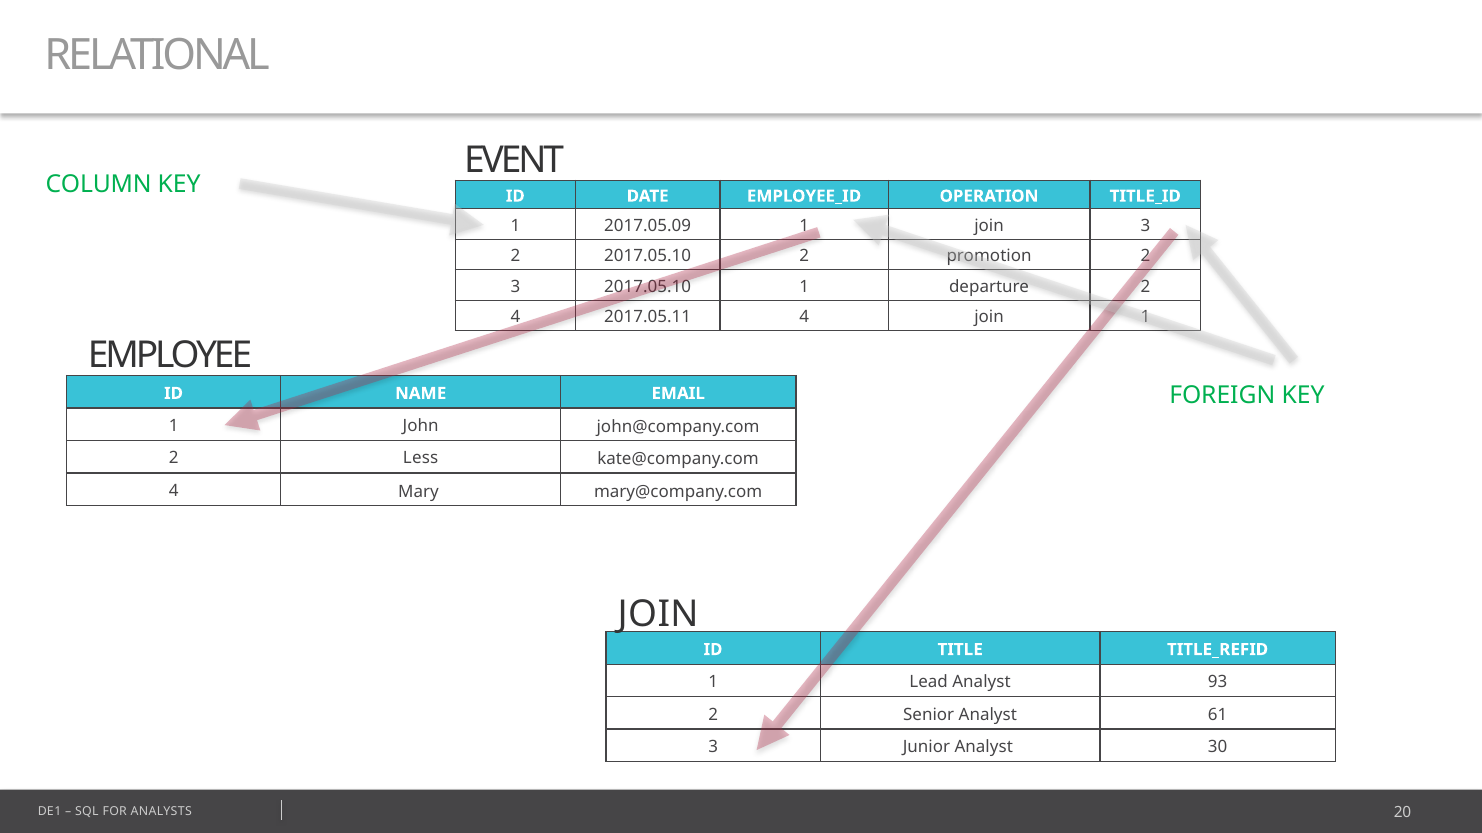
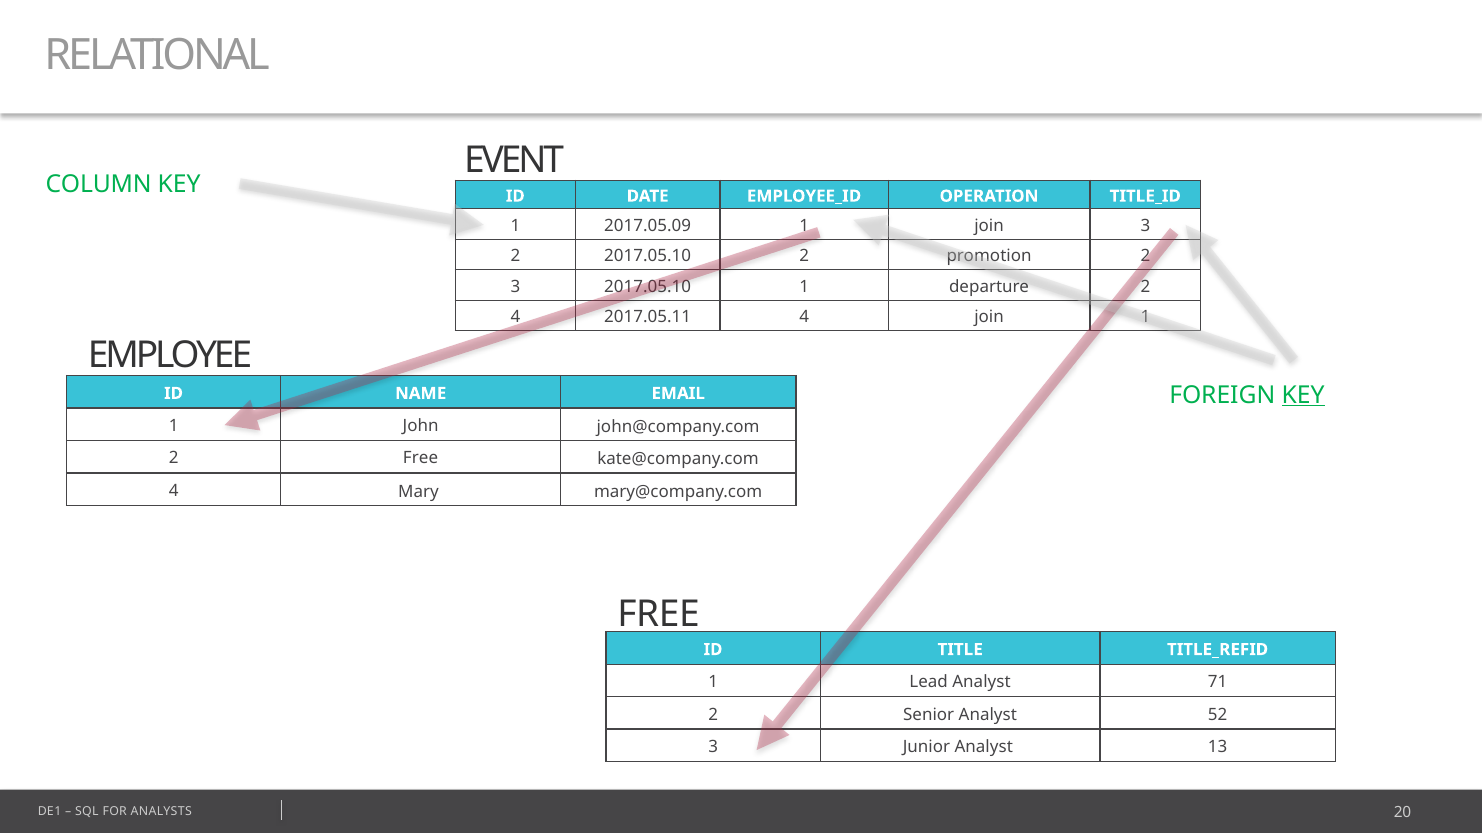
KEY at (1303, 395) underline: none -> present
2 Less: Less -> Free
JOIN at (658, 615): JOIN -> FREE
93: 93 -> 71
61: 61 -> 52
30: 30 -> 13
